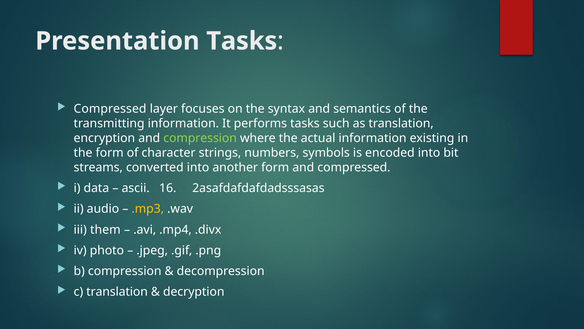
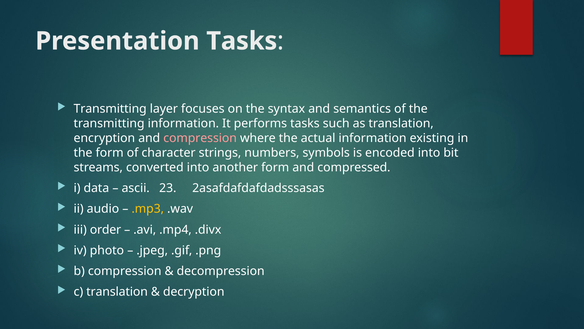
Compressed at (110, 109): Compressed -> Transmitting
compression at (200, 138) colour: light green -> pink
16: 16 -> 23
them: them -> order
